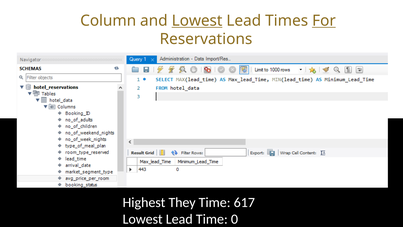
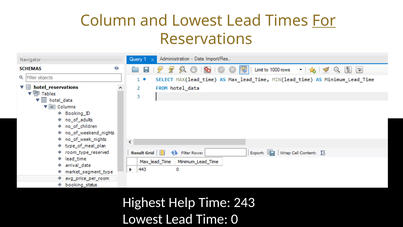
Lowest at (197, 21) underline: present -> none
They: They -> Help
617: 617 -> 243
